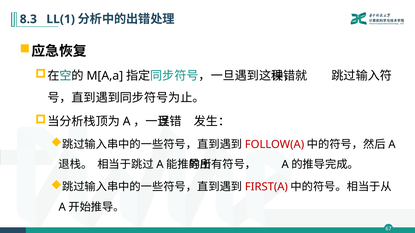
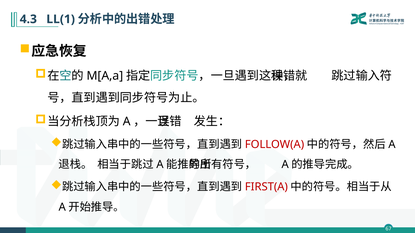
8.3: 8.3 -> 4.3
